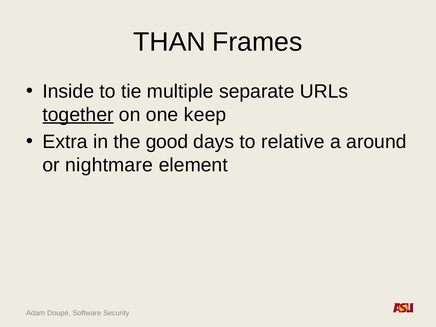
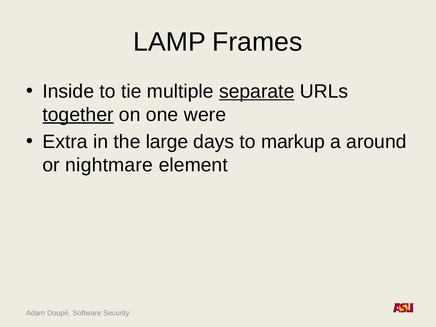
THAN: THAN -> LAMP
separate underline: none -> present
keep: keep -> were
good: good -> large
relative: relative -> markup
